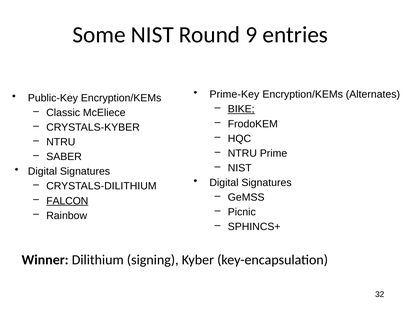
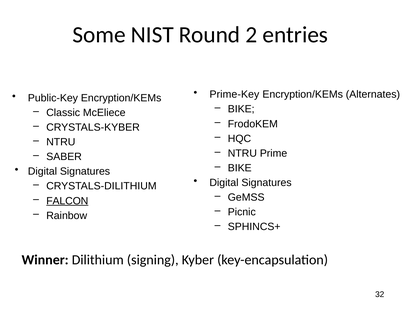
9: 9 -> 2
BIKE at (241, 109) underline: present -> none
NIST at (240, 168): NIST -> BIKE
